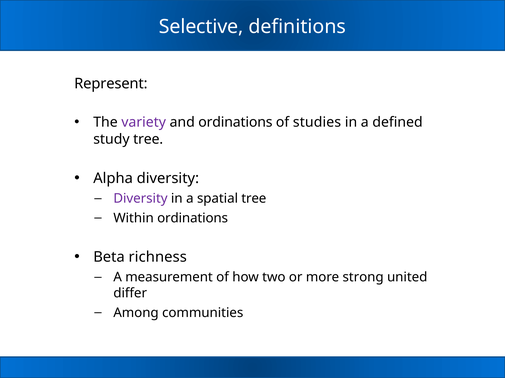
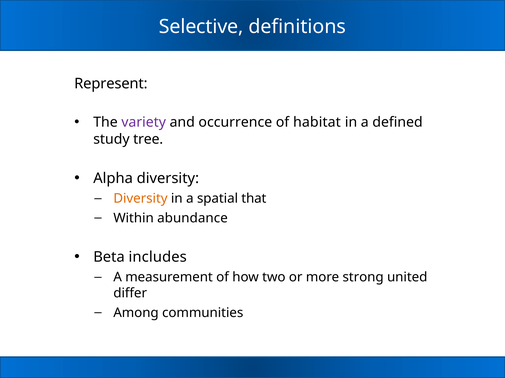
and ordinations: ordinations -> occurrence
studies: studies -> habitat
Diversity at (140, 199) colour: purple -> orange
spatial tree: tree -> that
Within ordinations: ordinations -> abundance
richness: richness -> includes
